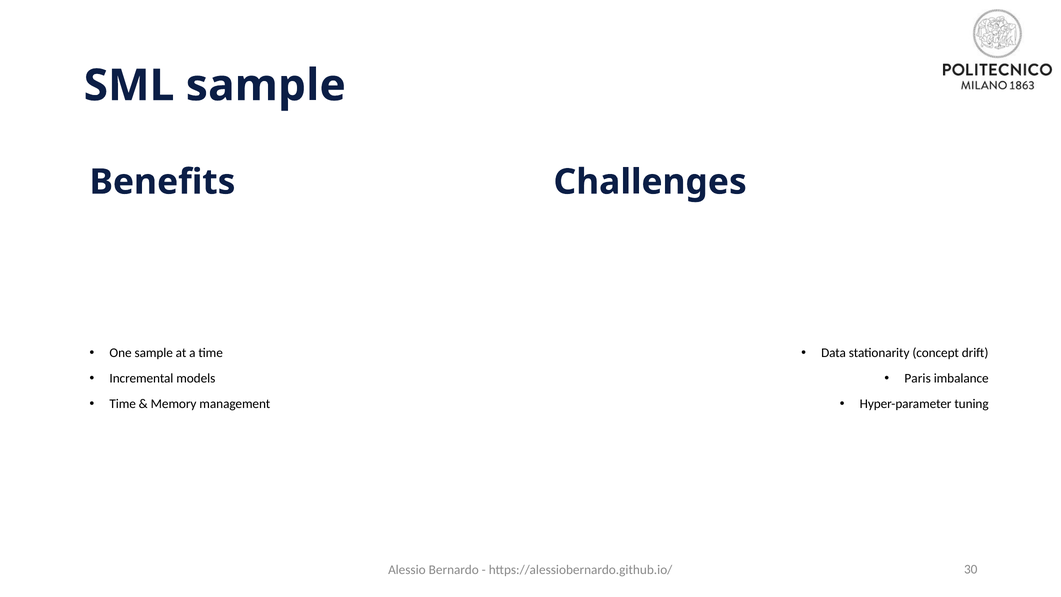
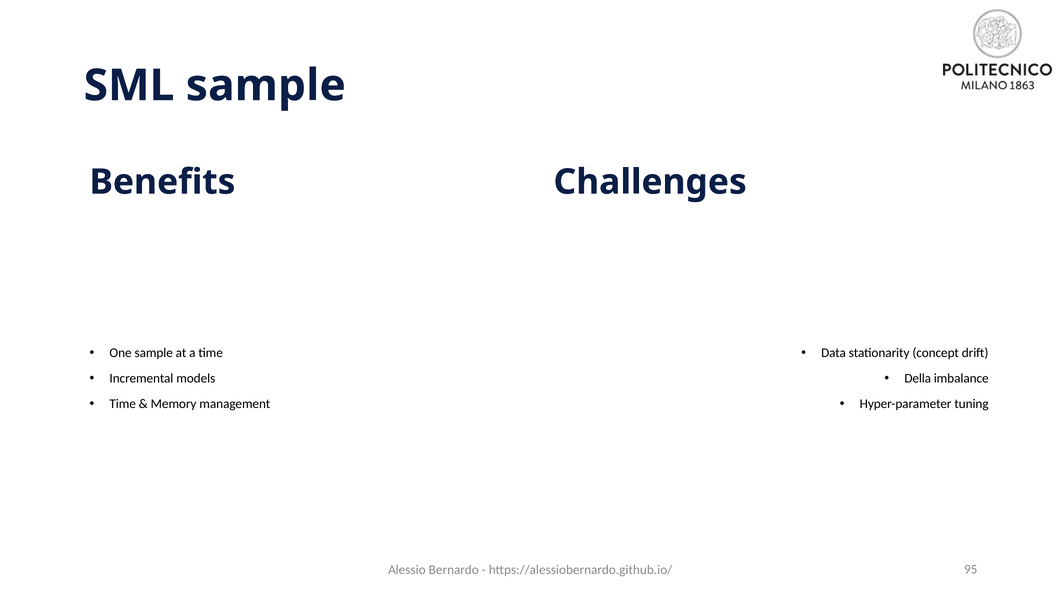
Paris: Paris -> Della
30: 30 -> 95
